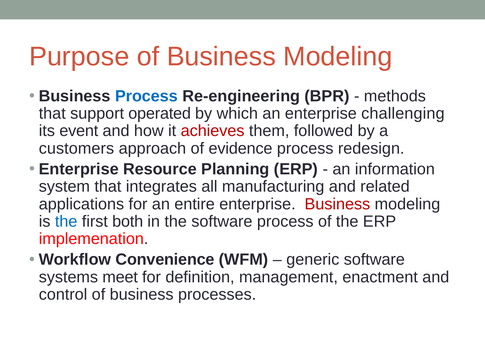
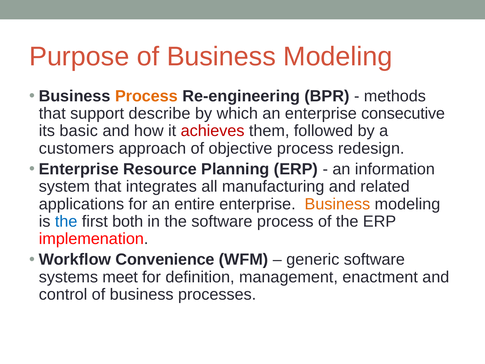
Process at (147, 96) colour: blue -> orange
operated: operated -> describe
challenging: challenging -> consecutive
event: event -> basic
evidence: evidence -> objective
Business at (337, 204) colour: red -> orange
